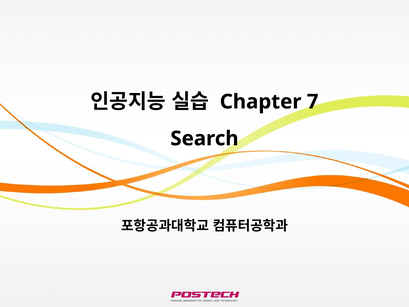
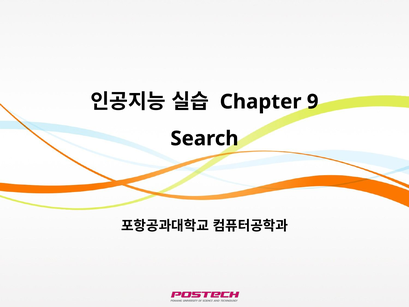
7: 7 -> 9
